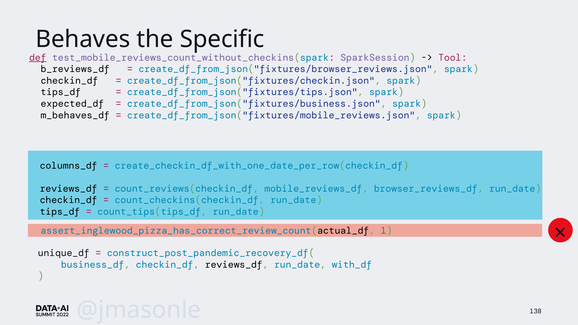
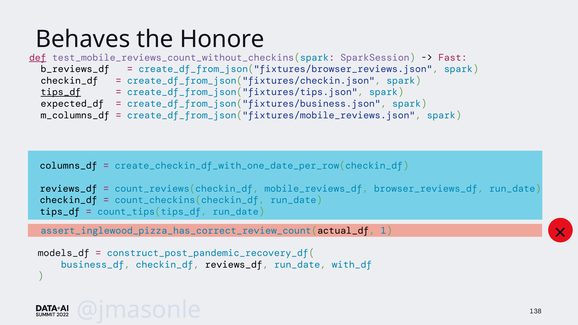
Specific: Specific -> Honore
Tool: Tool -> Fast
tips_df at (61, 92) underline: none -> present
m_behaves_df: m_behaves_df -> m_columns_df
unique_df: unique_df -> models_df
